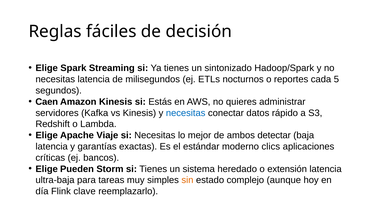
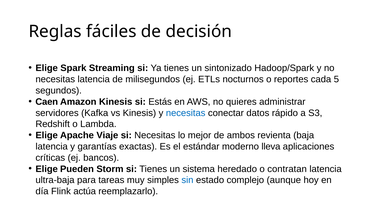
detectar: detectar -> revienta
clics: clics -> lleva
extensión: extensión -> contratan
sin colour: orange -> blue
clave: clave -> actúa
